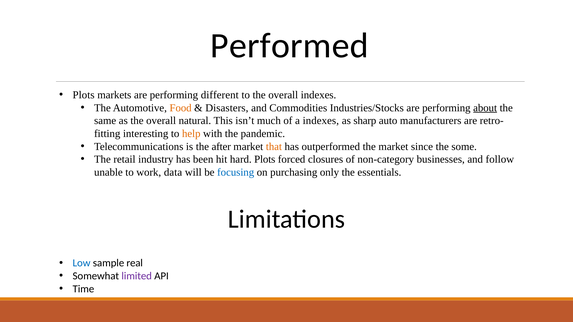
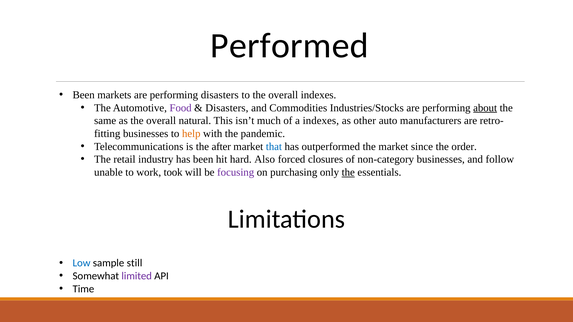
Plots at (84, 95): Plots -> Been
performing different: different -> disasters
Food colour: orange -> purple
sharp: sharp -> other
interesting at (146, 134): interesting -> businesses
that colour: orange -> blue
some: some -> order
hard Plots: Plots -> Also
data: data -> took
focusing colour: blue -> purple
the at (348, 172) underline: none -> present
real: real -> still
